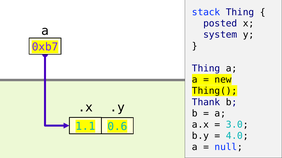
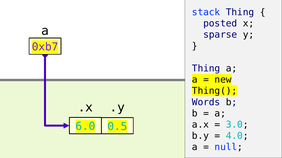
system: system -> sparse
Thank: Thank -> Words
1.1: 1.1 -> 6.0
0.6: 0.6 -> 0.5
